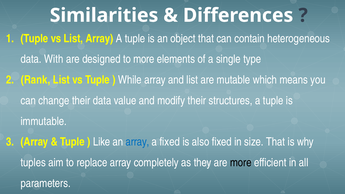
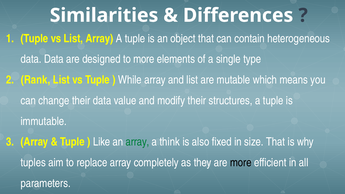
data With: With -> Data
array at (137, 142) colour: blue -> green
a fixed: fixed -> think
